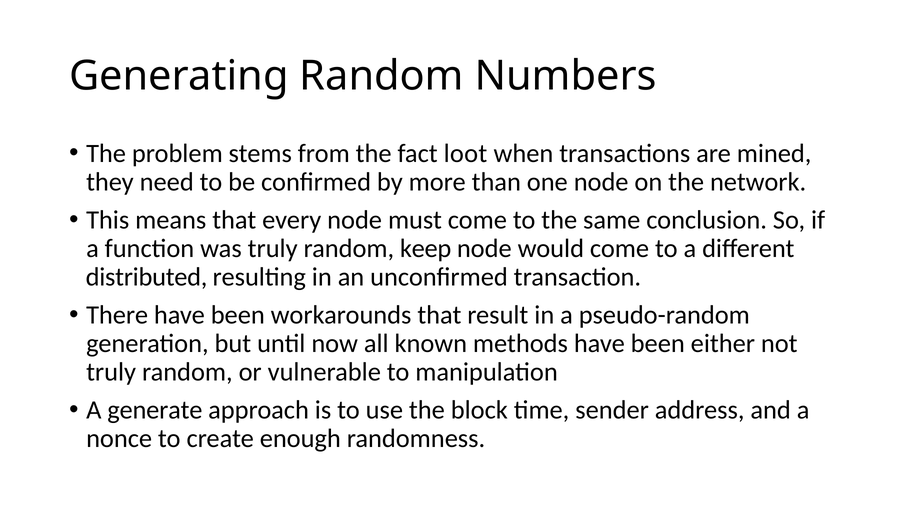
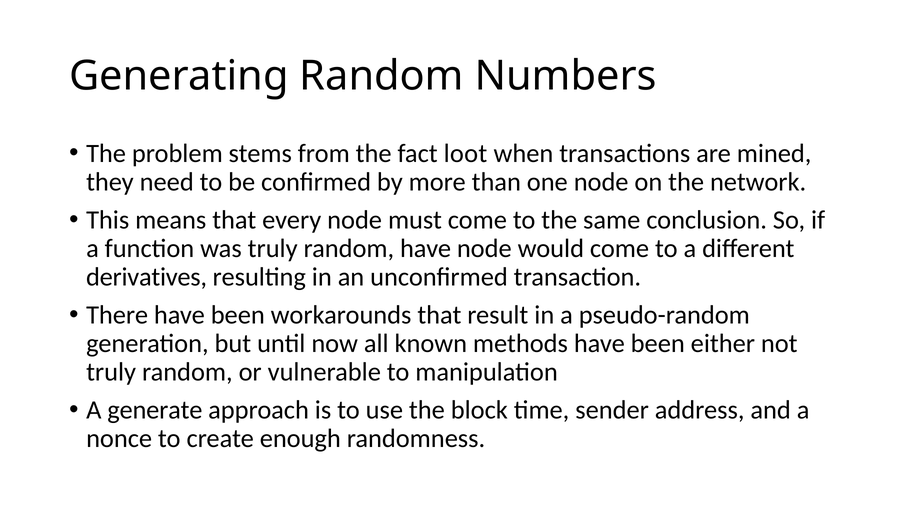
random keep: keep -> have
distributed: distributed -> derivatives
